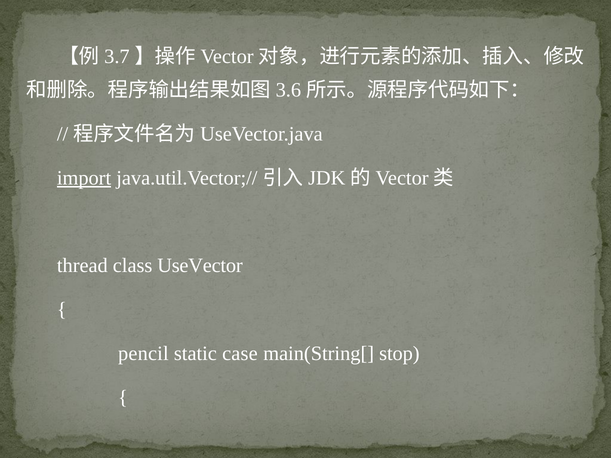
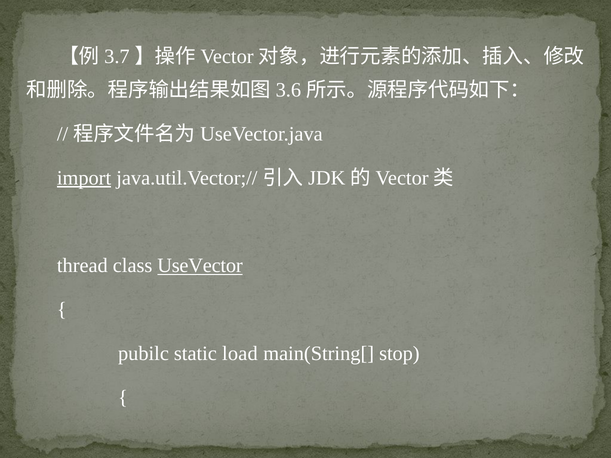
UseVector underline: none -> present
pencil: pencil -> pubilc
case: case -> load
